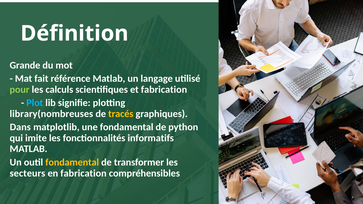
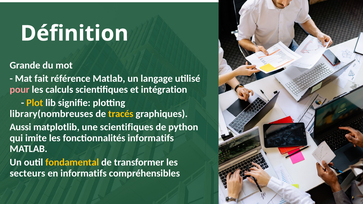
pour colour: light green -> pink
et fabrication: fabrication -> intégration
Plot colour: light blue -> yellow
Dans: Dans -> Aussi
une fondamental: fondamental -> scientifiques
en fabrication: fabrication -> informatifs
